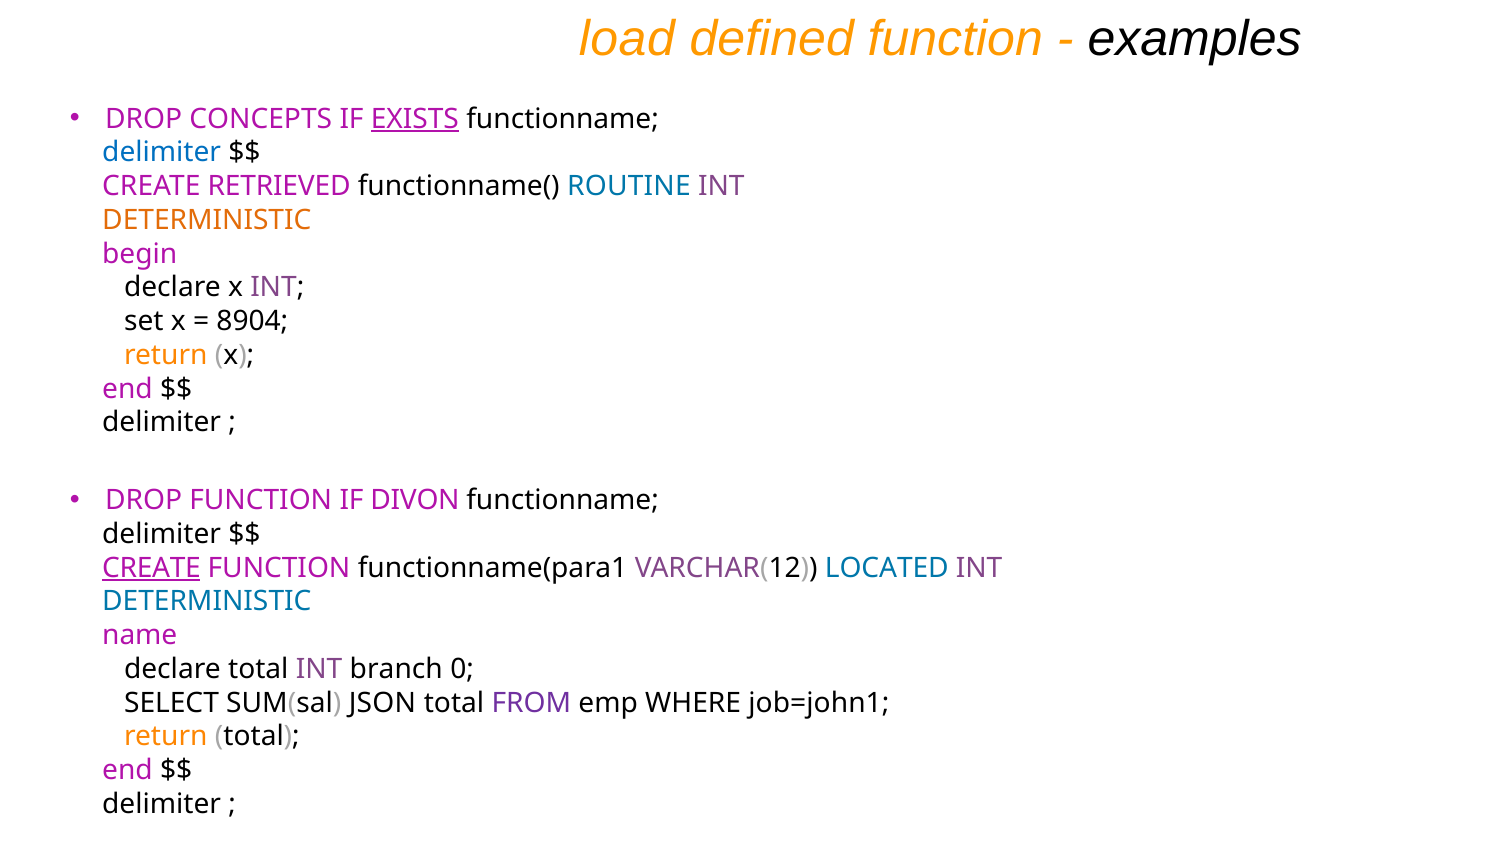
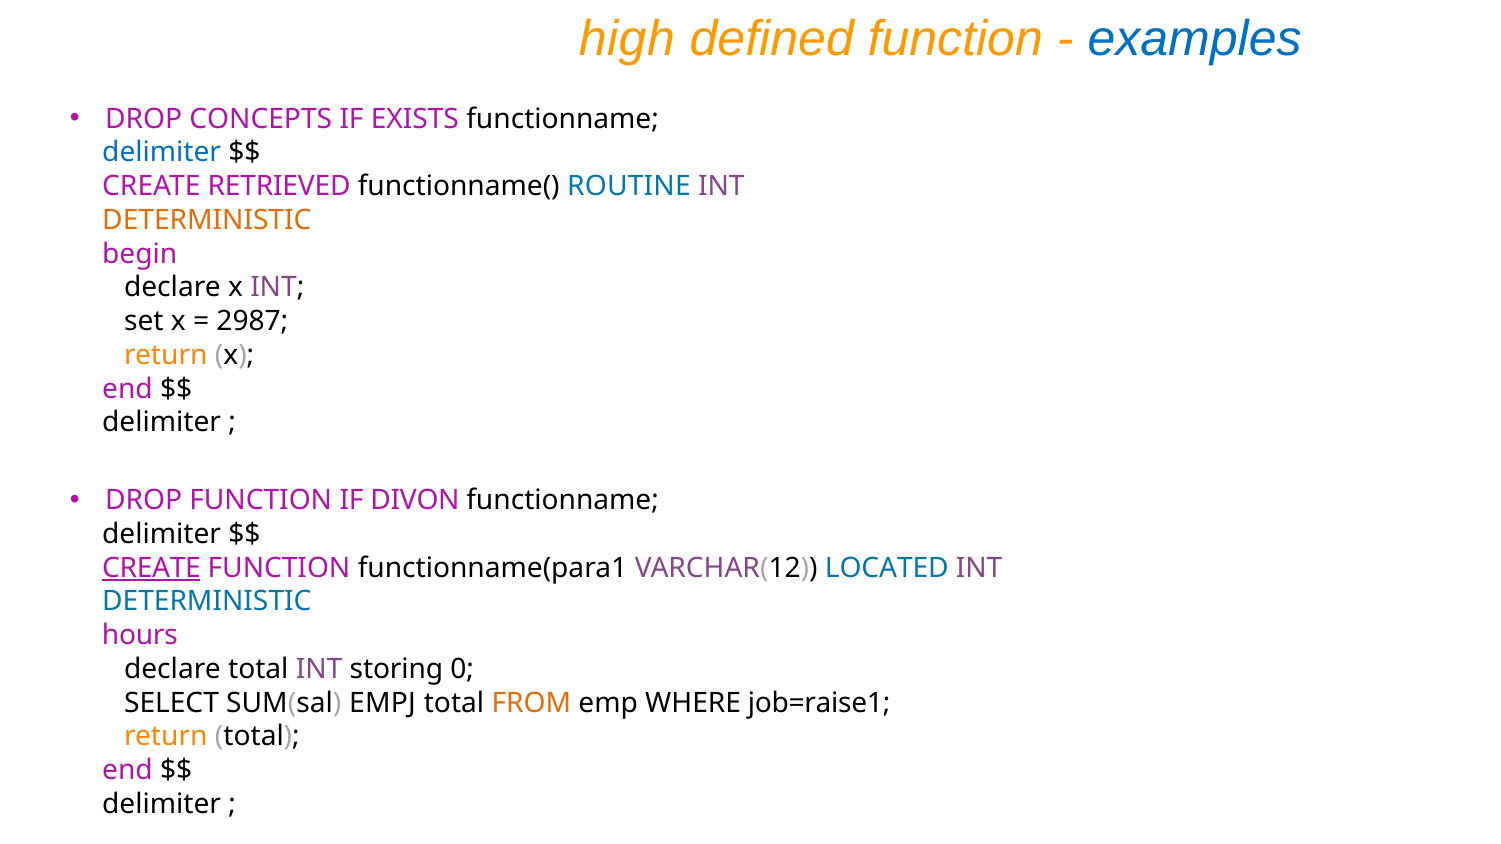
load: load -> high
examples colour: black -> blue
EXISTS underline: present -> none
8904: 8904 -> 2987
name: name -> hours
branch: branch -> storing
JSON: JSON -> EMPJ
FROM colour: purple -> orange
job=john1: job=john1 -> job=raise1
